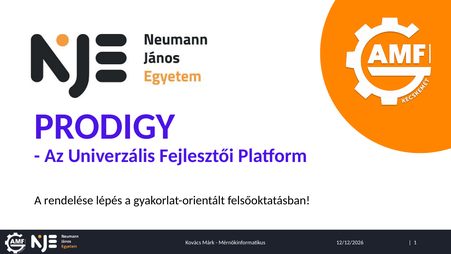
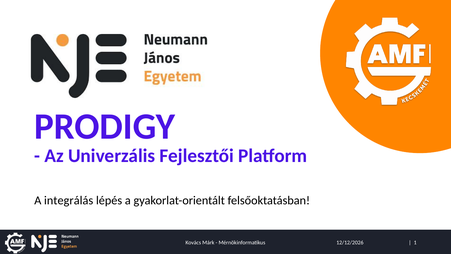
rendelése: rendelése -> integrálás
